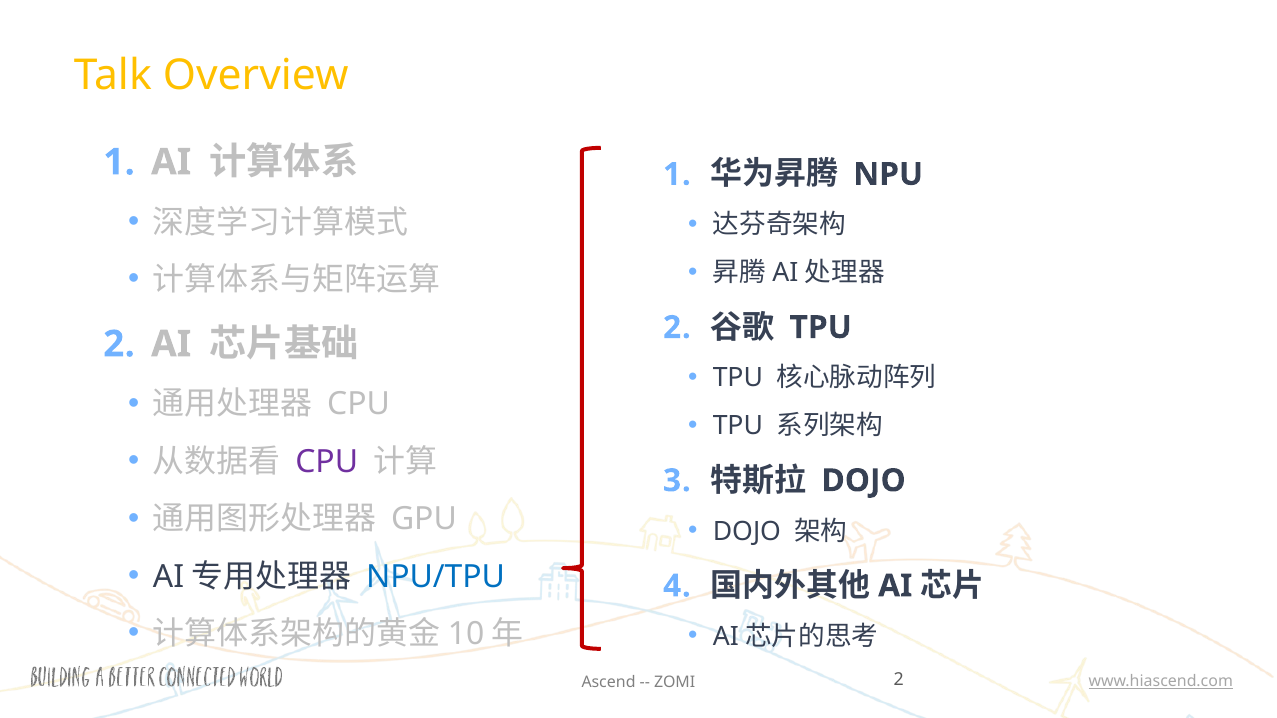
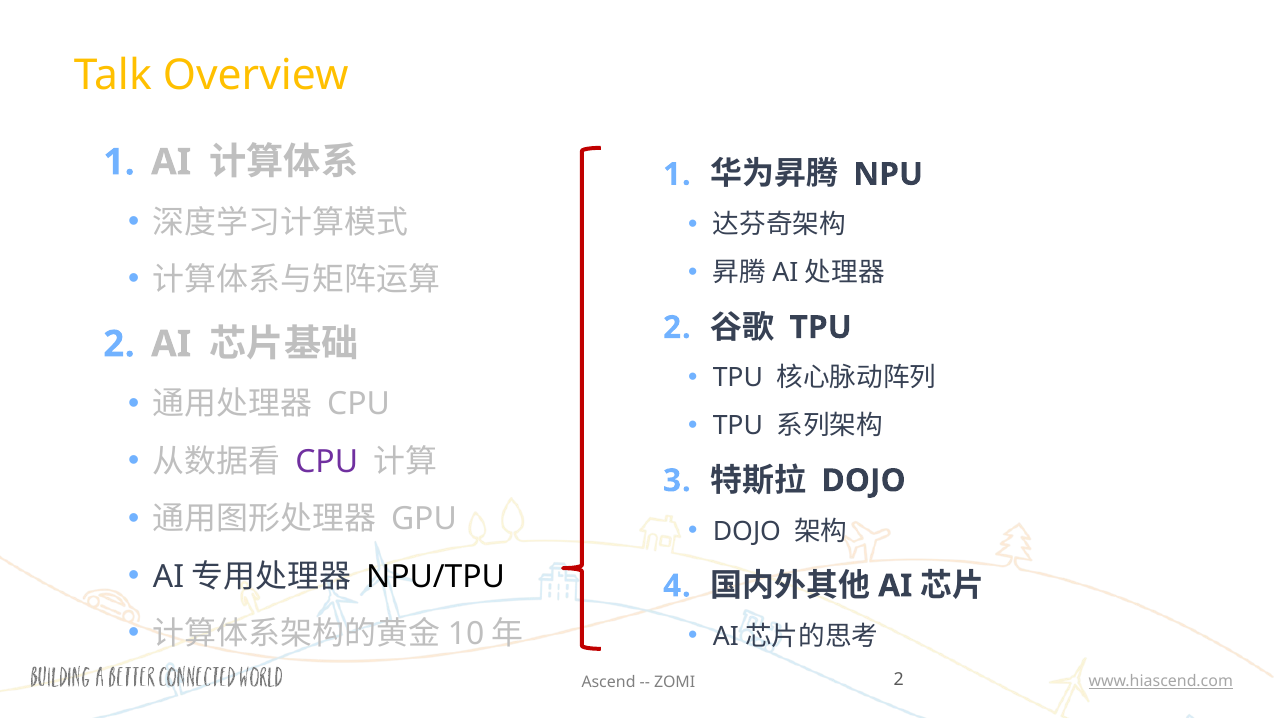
NPU/TPU colour: blue -> black
